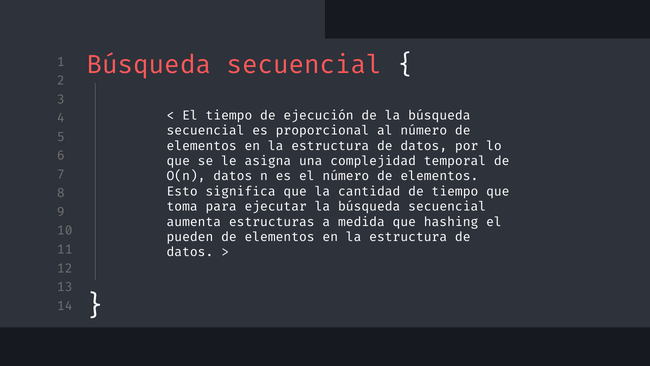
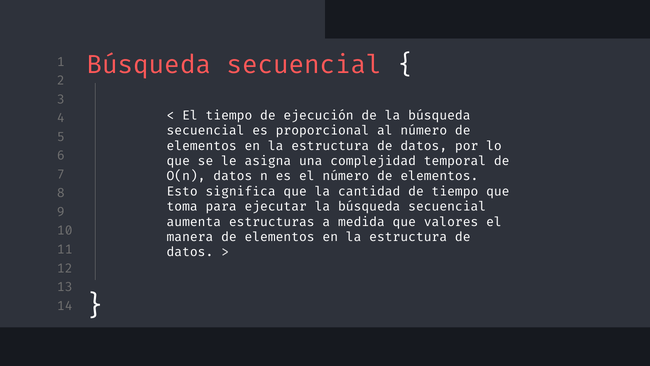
hashing: hashing -> valores
pueden: pueden -> manera
